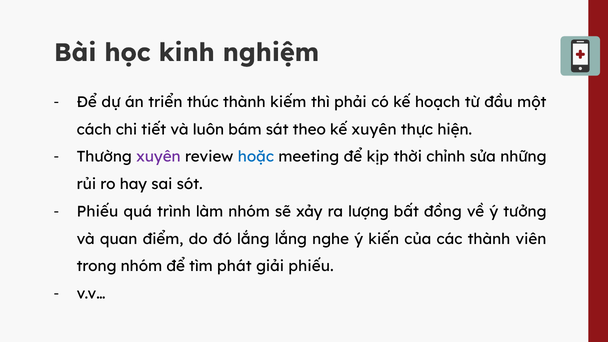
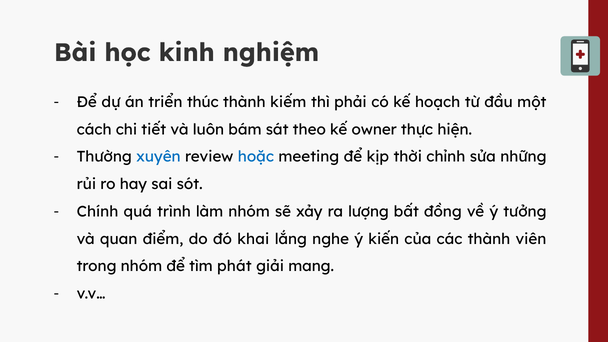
kế xuyên: xuyên -> owner
xuyên at (158, 157) colour: purple -> blue
Phiếu at (98, 212): Phiếu -> Chính
đó lắng: lắng -> khai
giải phiếu: phiếu -> mang
